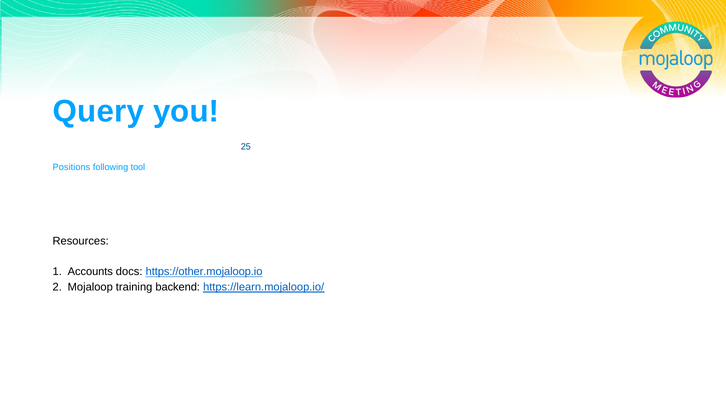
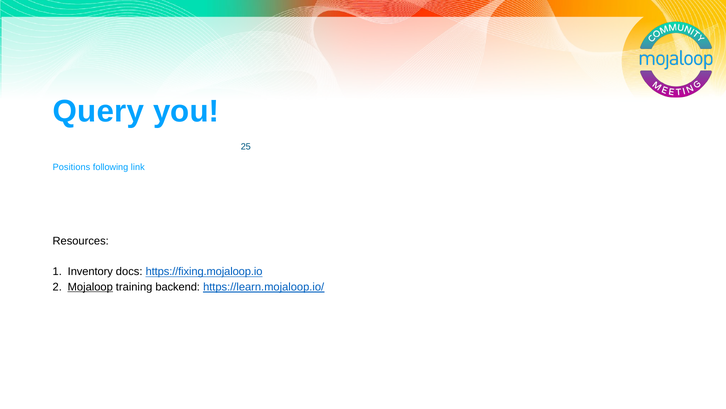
tool: tool -> link
Accounts: Accounts -> Inventory
https://other.mojaloop.io: https://other.mojaloop.io -> https://fixing.mojaloop.io
Mojaloop underline: none -> present
